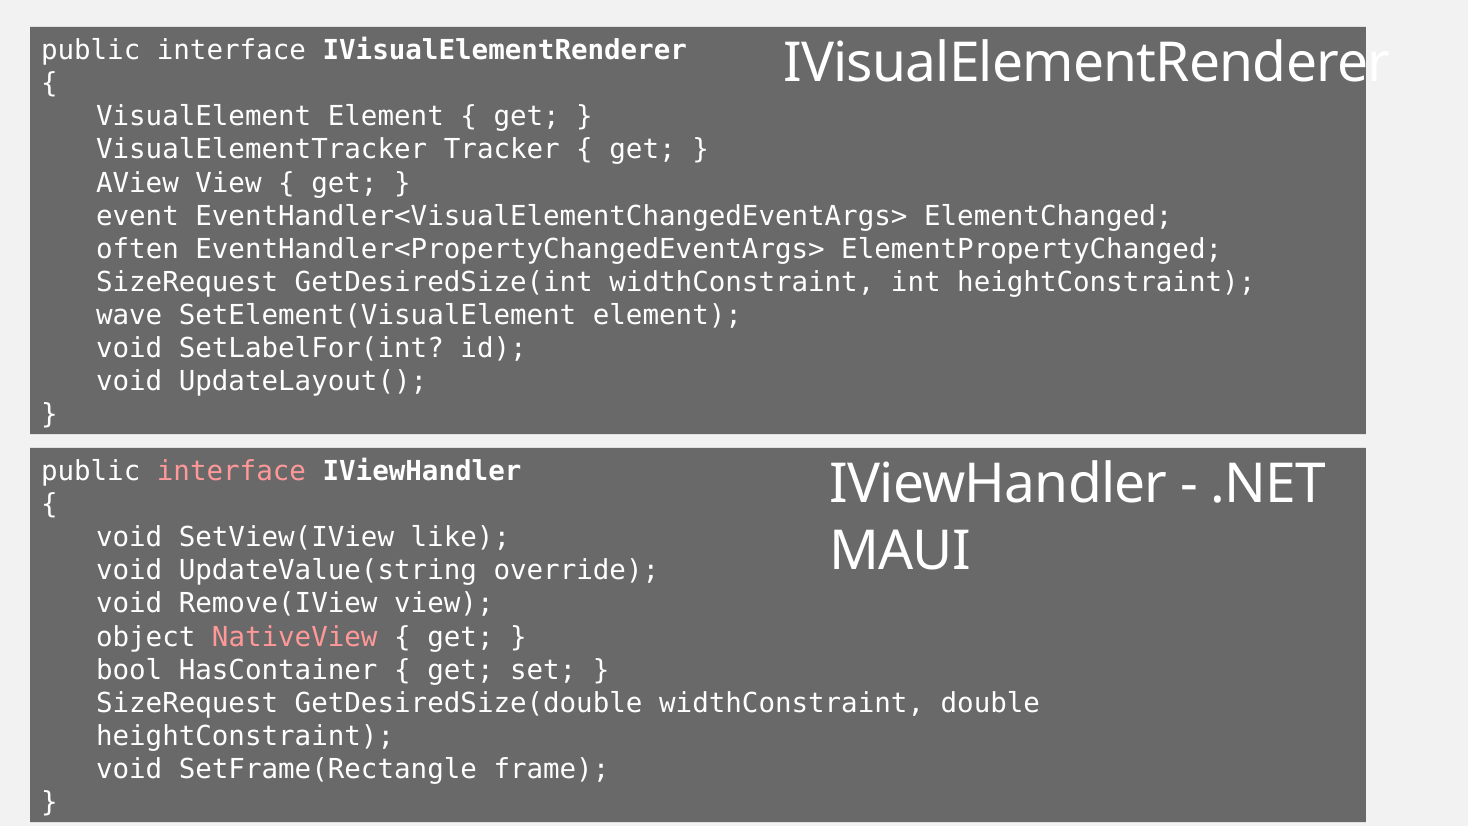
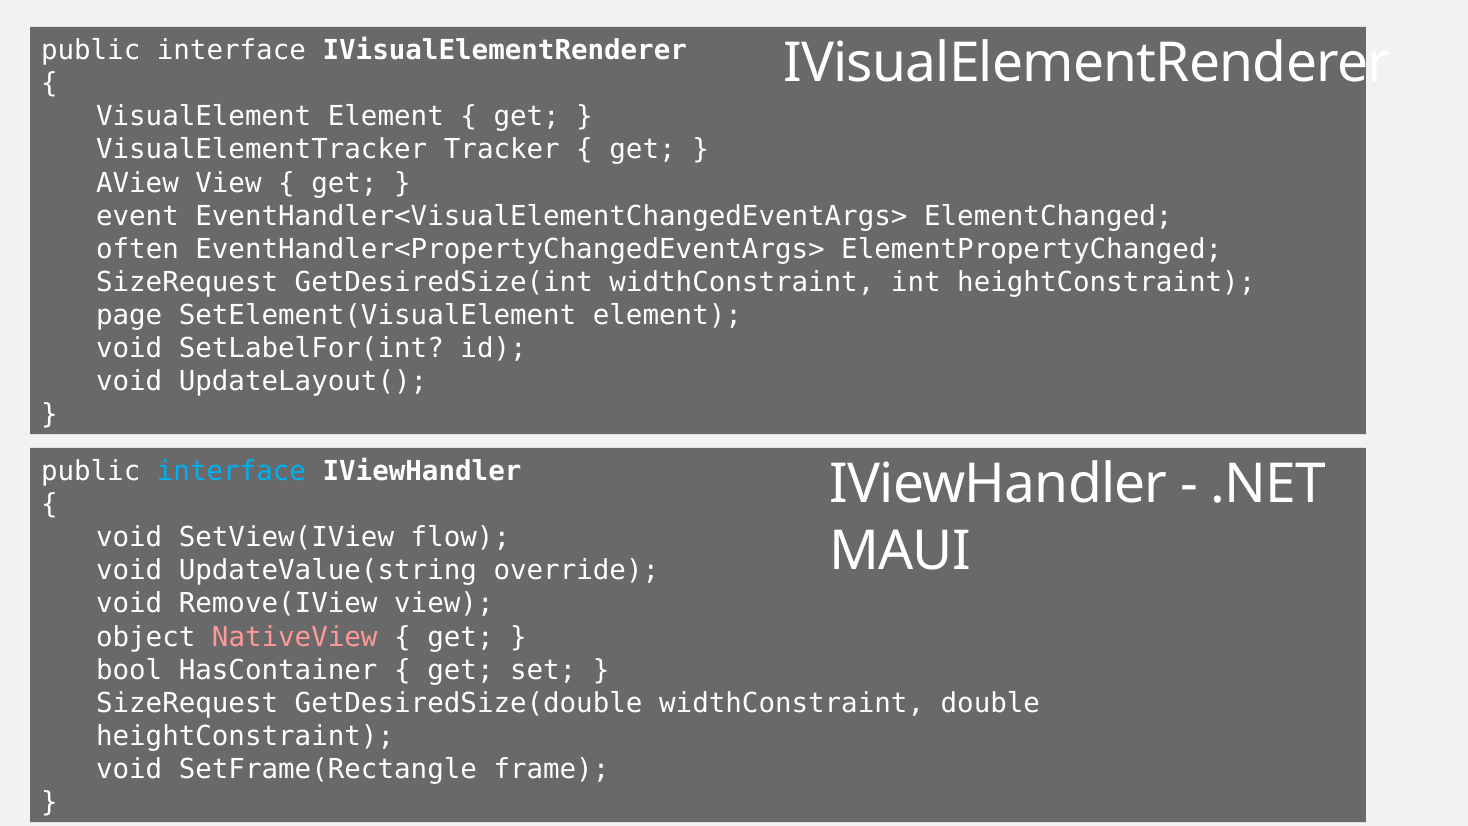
wave: wave -> page
interface at (231, 472) colour: pink -> light blue
like: like -> flow
